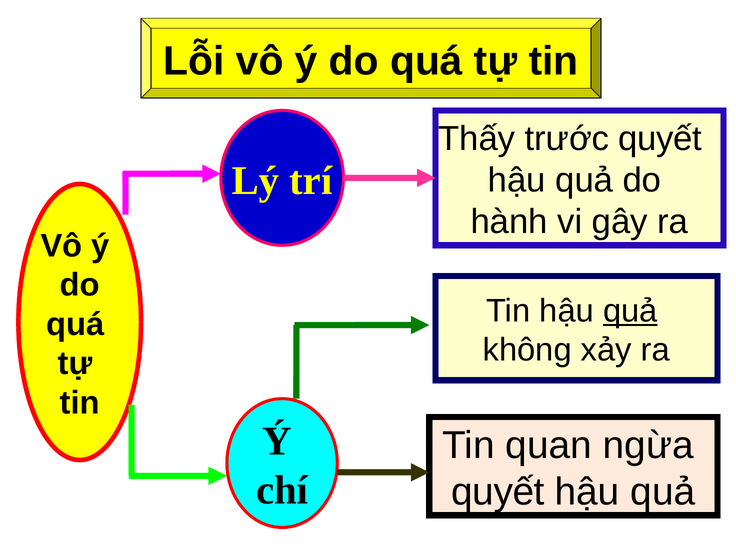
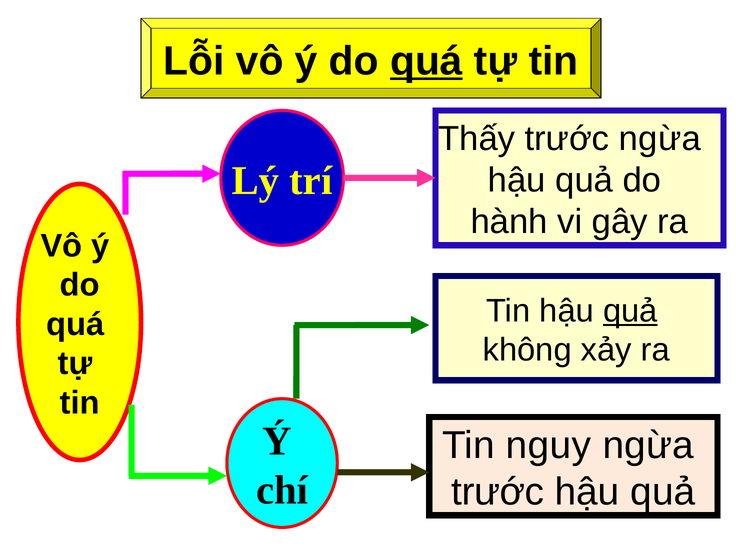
quá at (426, 61) underline: none -> present
trước quyết: quyết -> ngừa
quan: quan -> nguy
quyết at (498, 492): quyết -> trước
